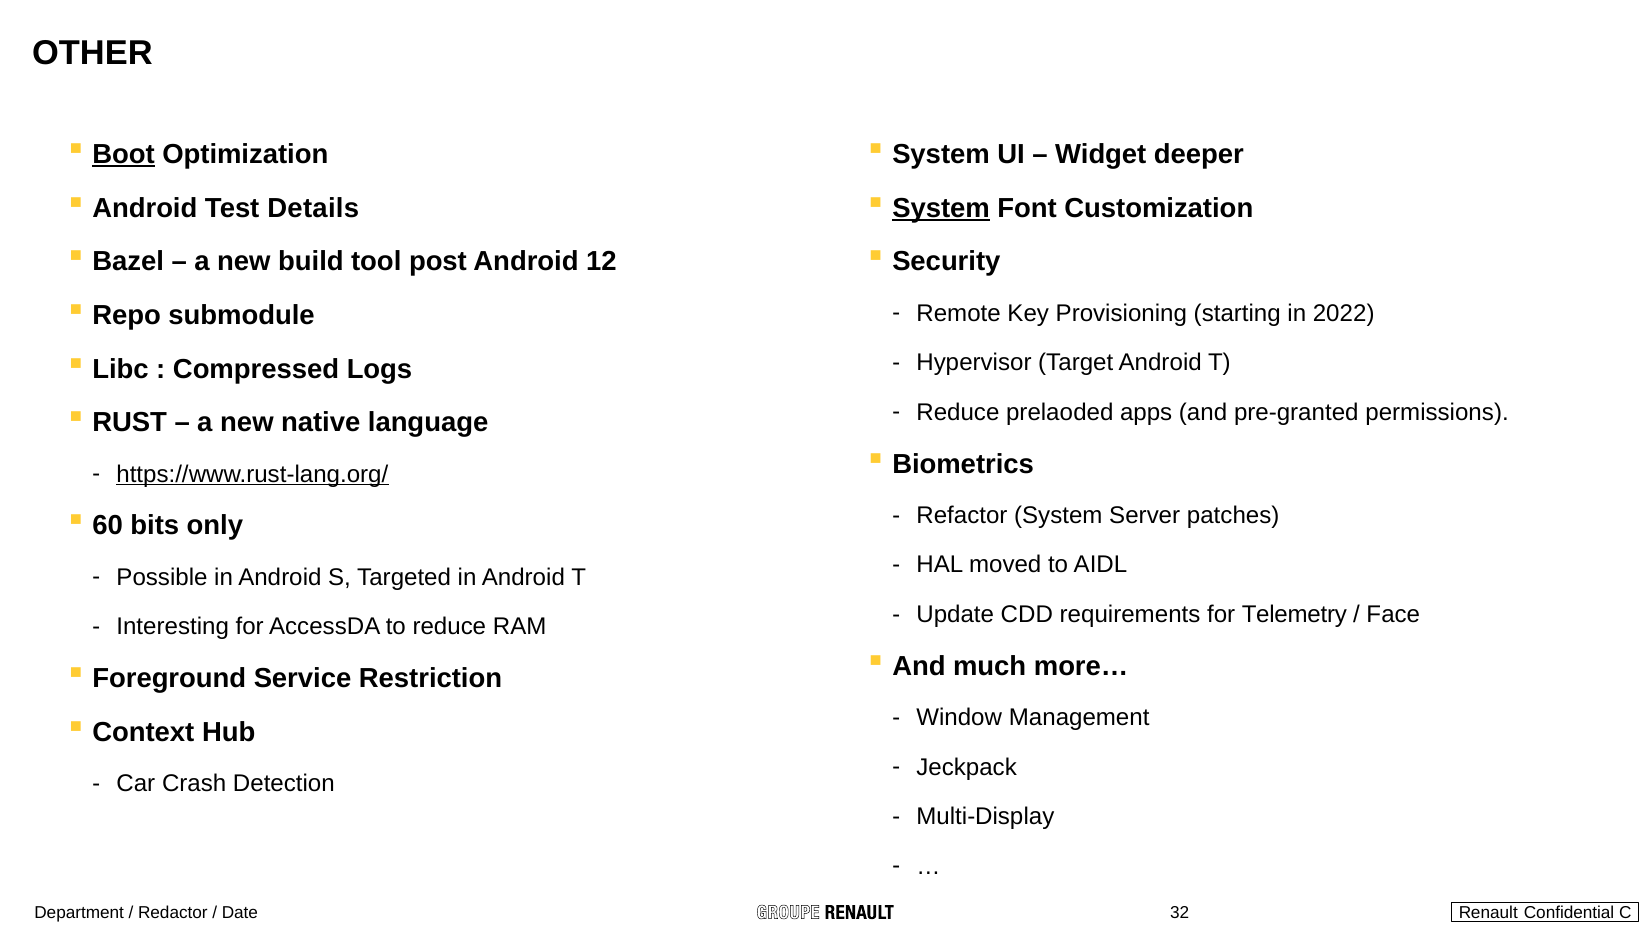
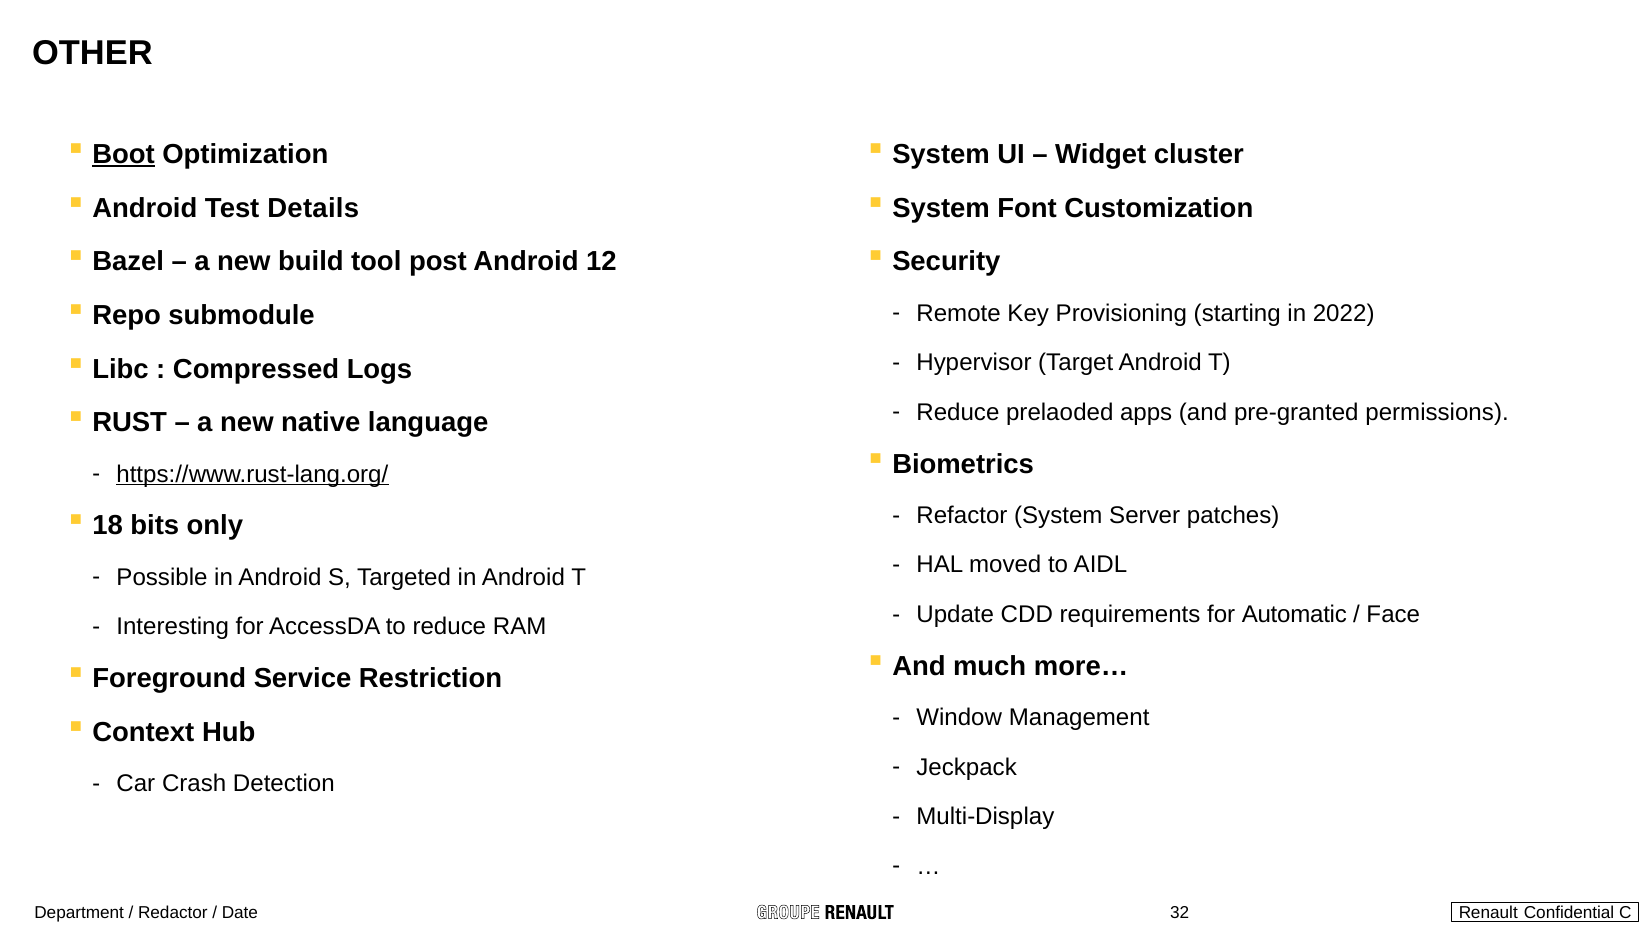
deeper: deeper -> cluster
System at (941, 208) underline: present -> none
60: 60 -> 18
Telemetry: Telemetry -> Automatic
